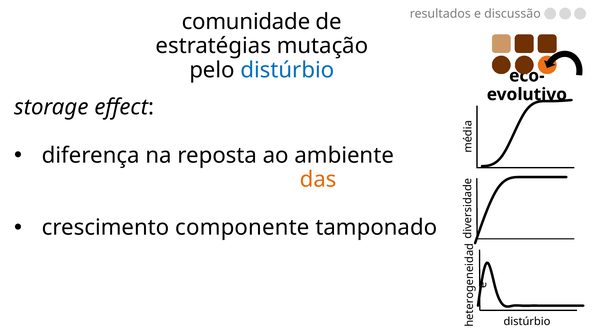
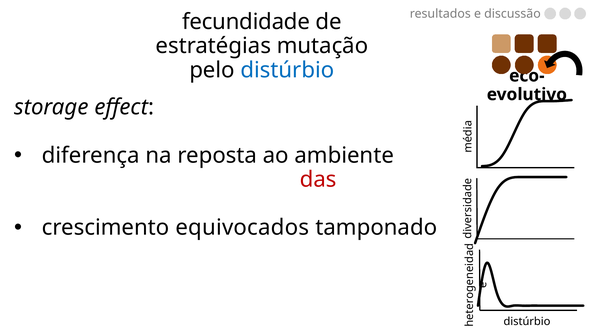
comunidade: comunidade -> fecundidade
das colour: orange -> red
componente: componente -> equivocados
